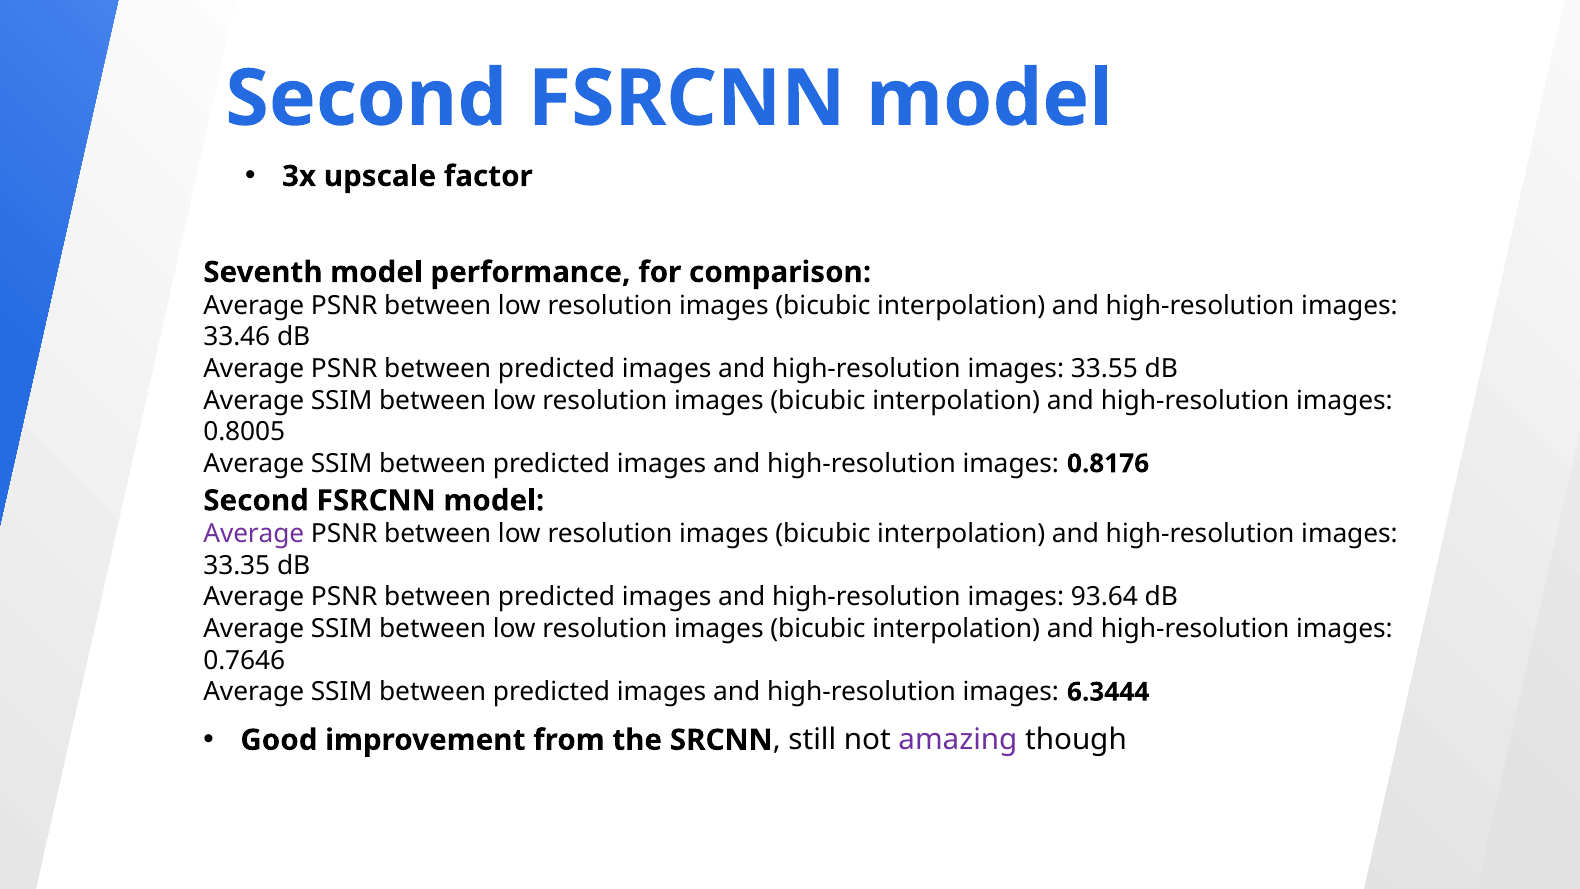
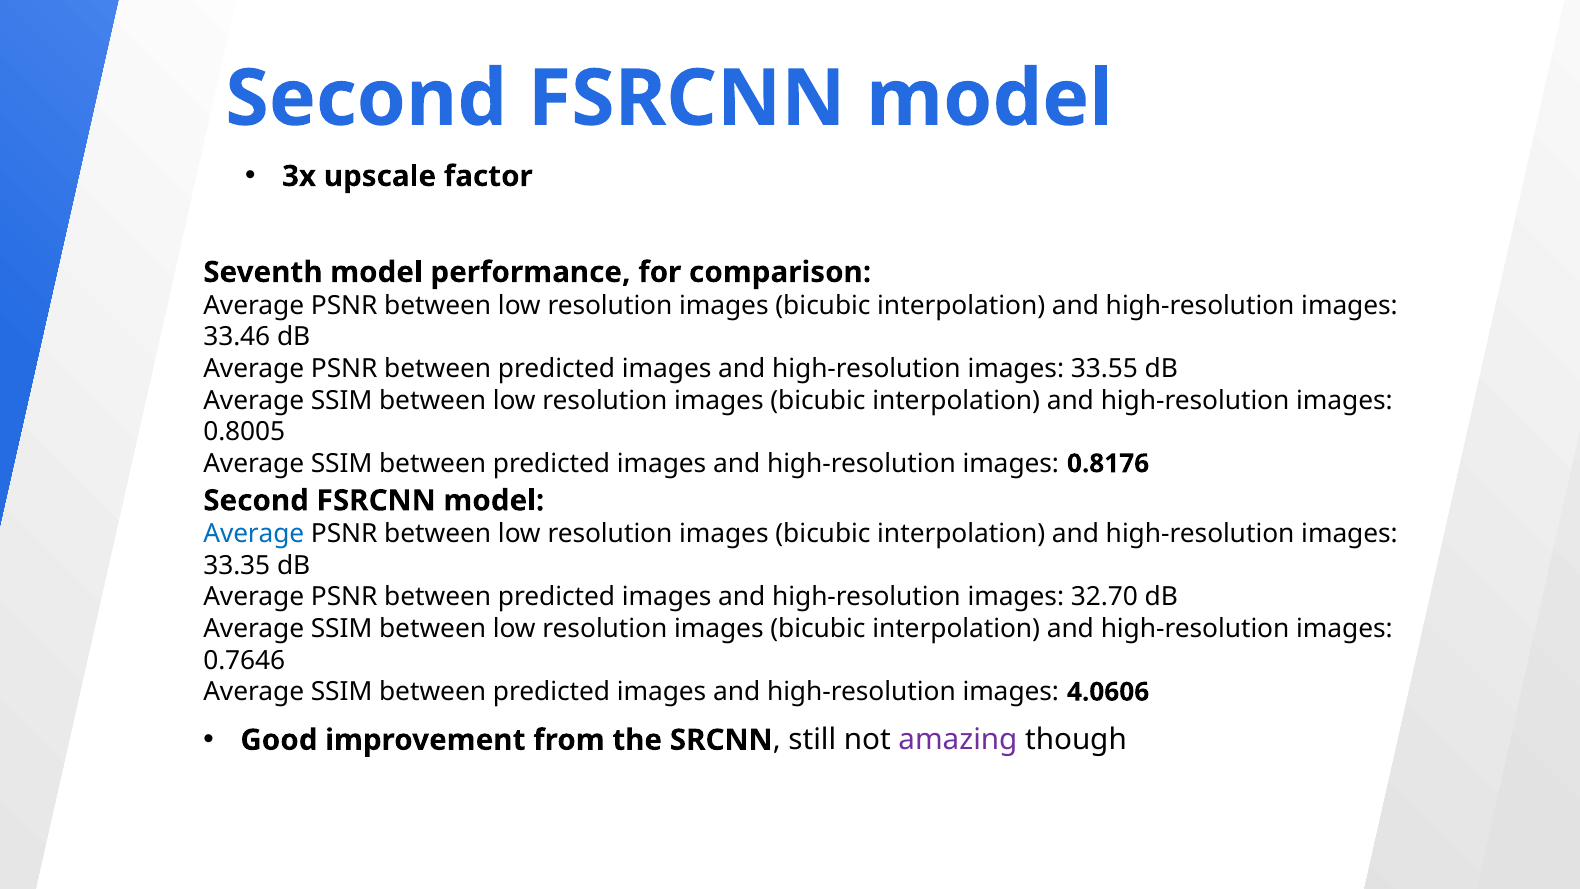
Average at (254, 534) colour: purple -> blue
93.64: 93.64 -> 32.70
6.3444: 6.3444 -> 4.0606
